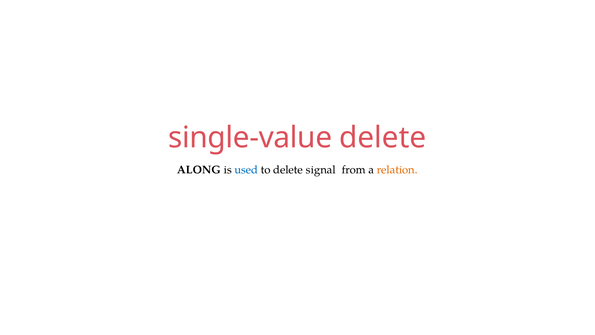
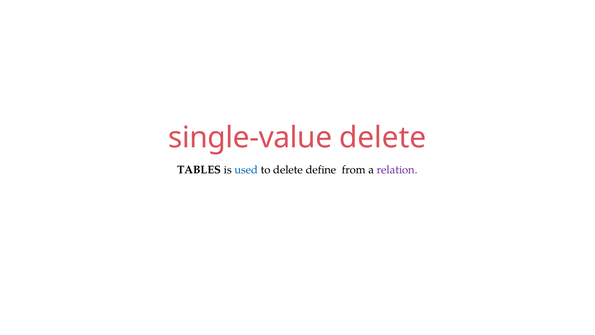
ALONG: ALONG -> TABLES
signal: signal -> define
relation colour: orange -> purple
